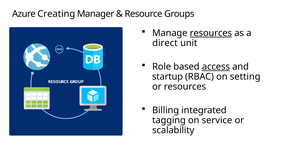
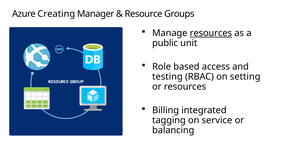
direct: direct -> public
access underline: present -> none
startup: startup -> testing
scalability: scalability -> balancing
